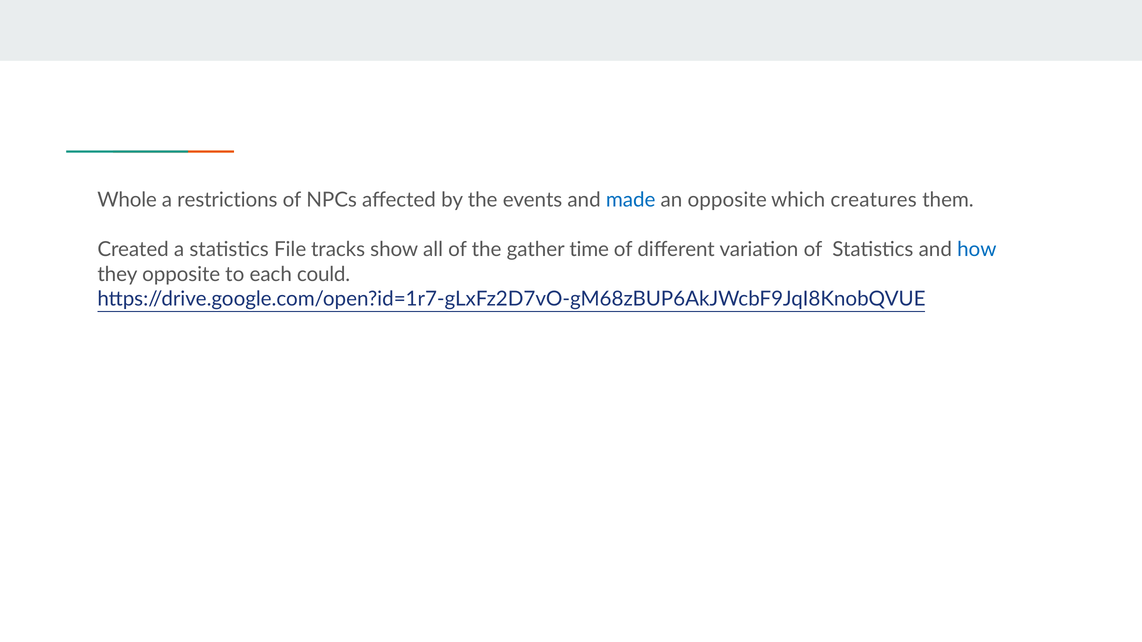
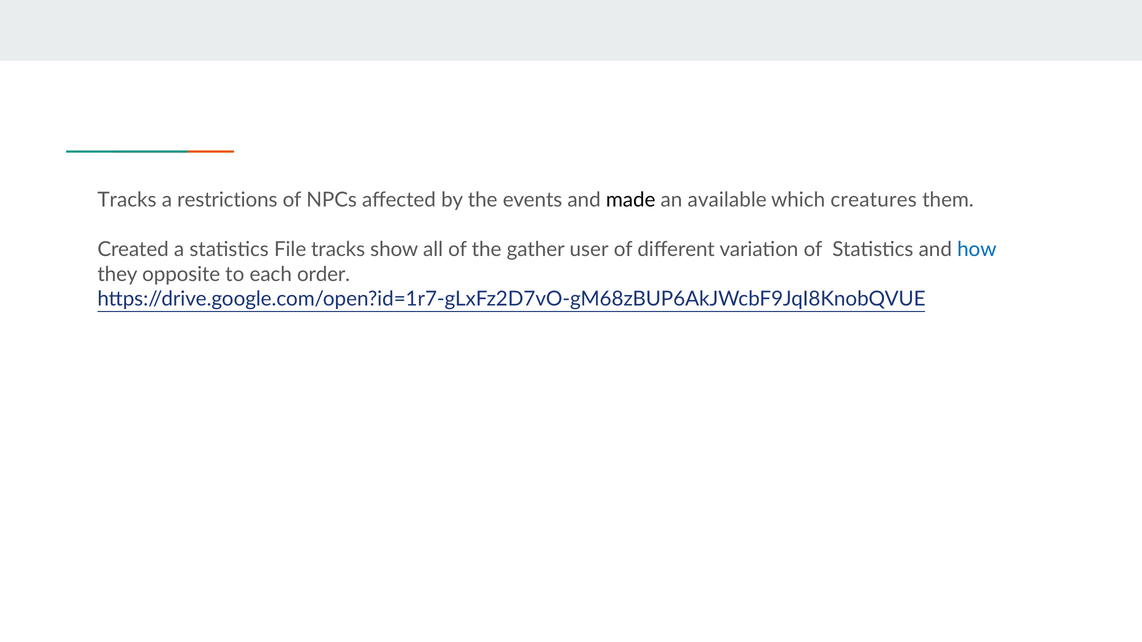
Whole at (127, 200): Whole -> Tracks
made colour: blue -> black
an opposite: opposite -> available
time: time -> user
could: could -> order
